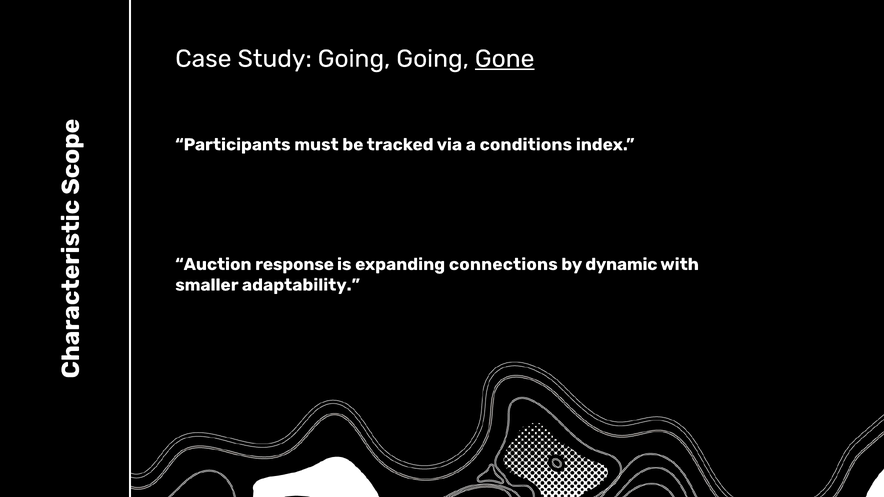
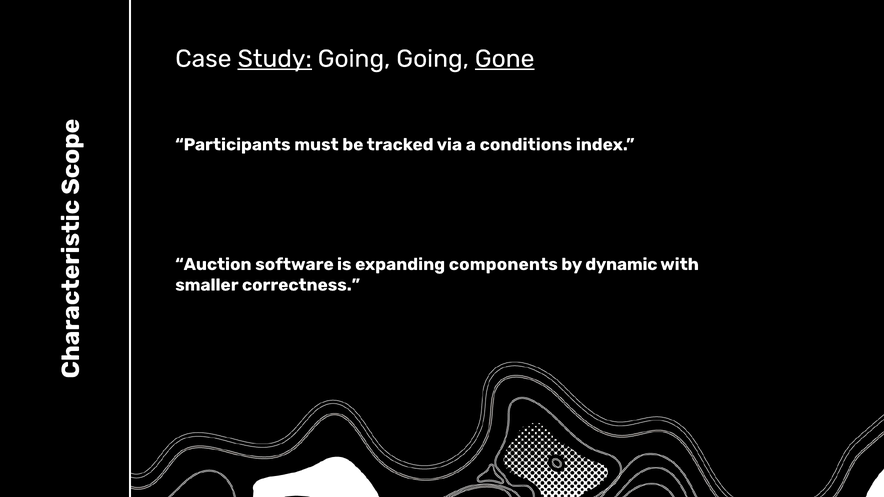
Study underline: none -> present
response: response -> software
connections: connections -> components
adaptability: adaptability -> correctness
